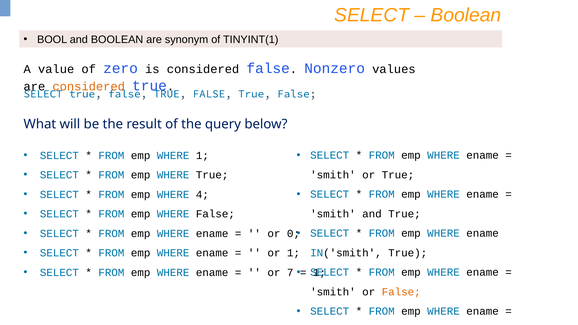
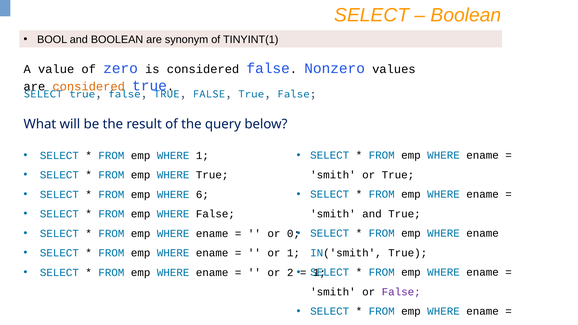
4: 4 -> 6
7: 7 -> 2
False at (401, 292) colour: orange -> purple
